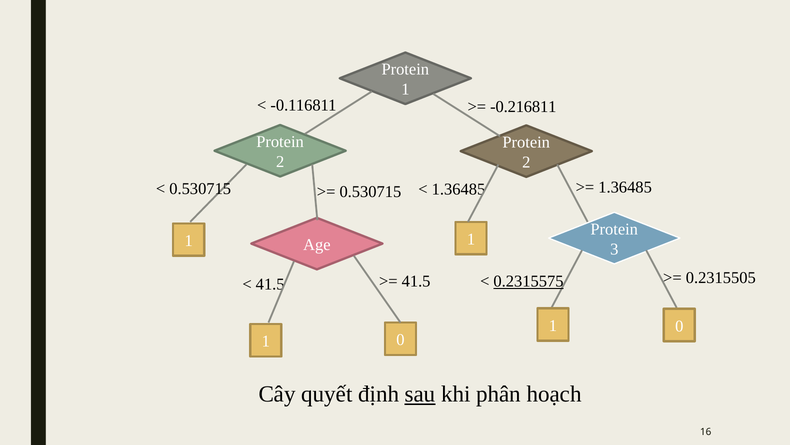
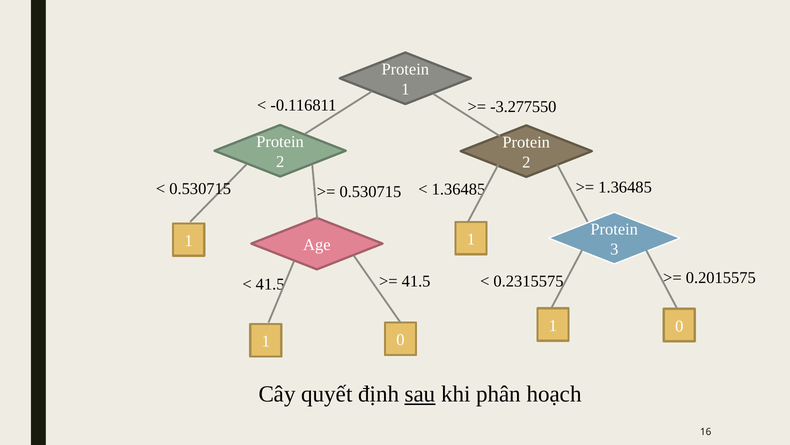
-0.216811: -0.216811 -> -3.277550
0.2315575 underline: present -> none
0.2315505: 0.2315505 -> 0.2015575
